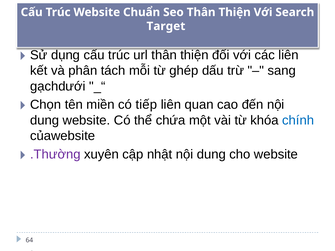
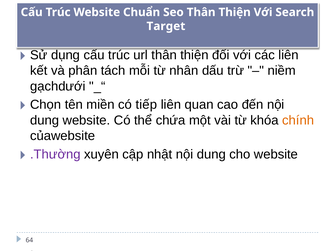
ghép: ghép -> nhân
sang: sang -> niềm
chính colour: blue -> orange
